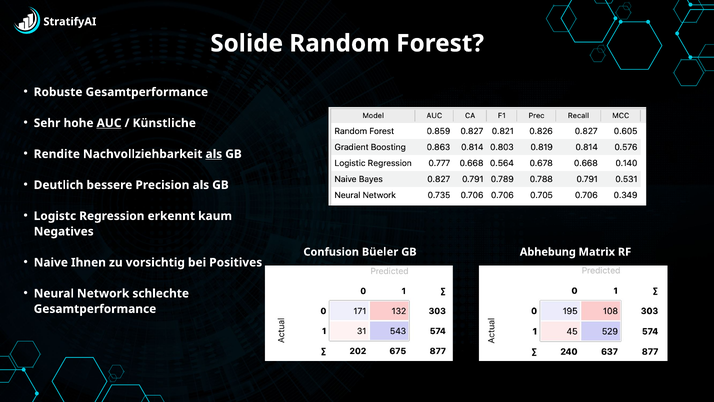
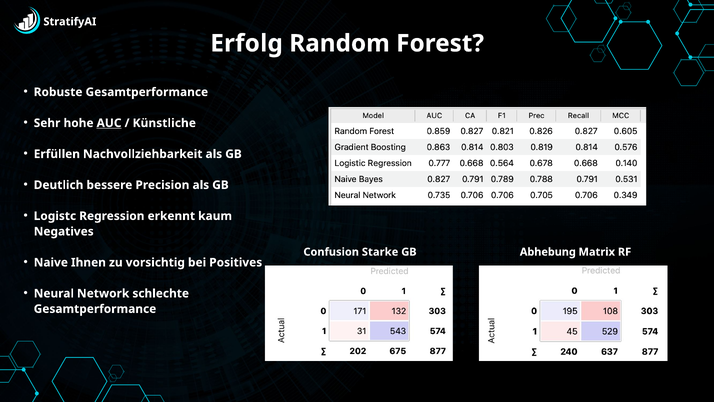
Solide: Solide -> Erfolg
Rendite: Rendite -> Erfüllen
als at (214, 154) underline: present -> none
Büeler: Büeler -> Starke
